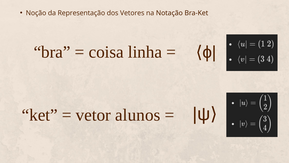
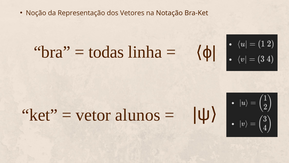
coisa: coisa -> todas
